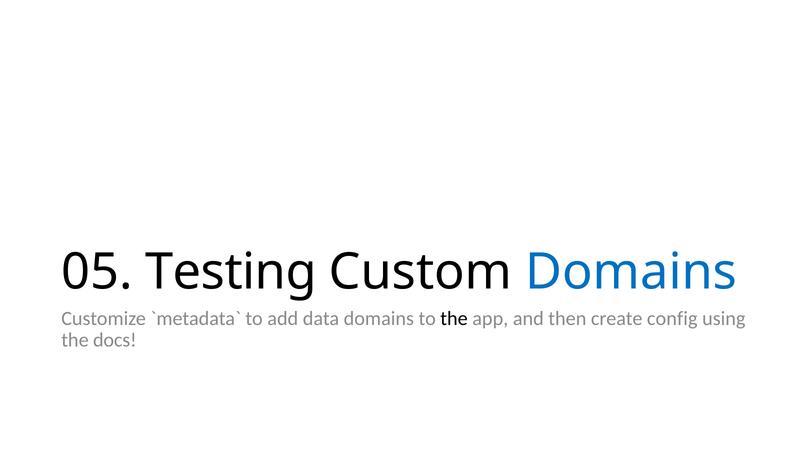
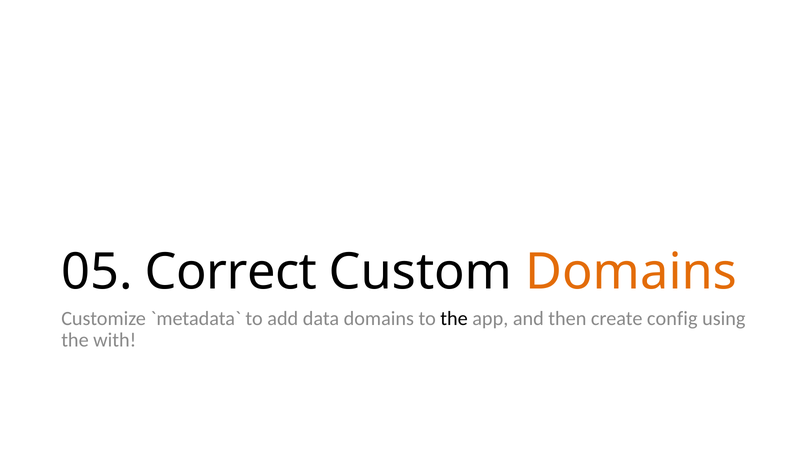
Testing: Testing -> Correct
Domains at (631, 272) colour: blue -> orange
docs: docs -> with
